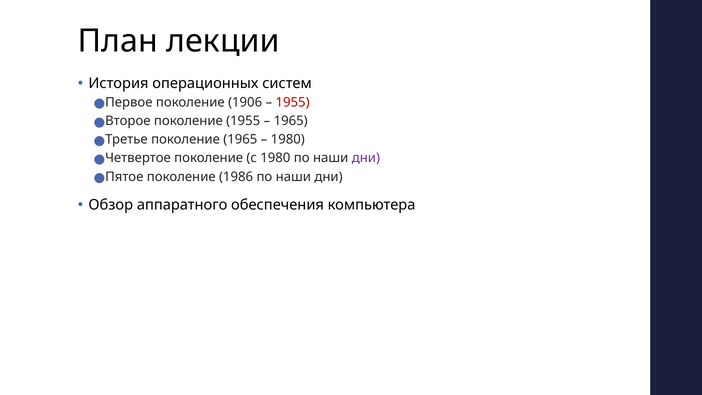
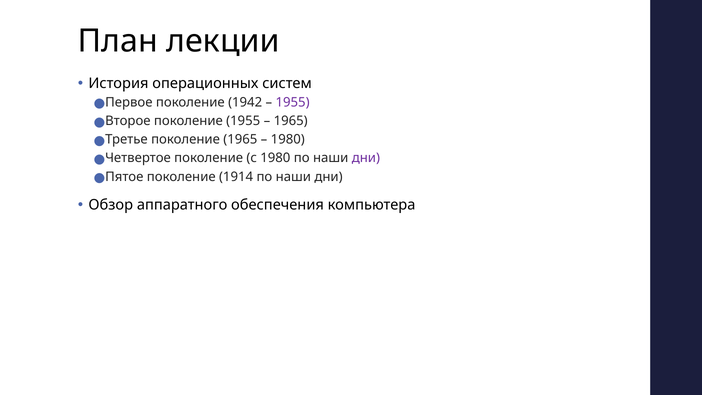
1906: 1906 -> 1942
1955 at (293, 102) colour: red -> purple
1986: 1986 -> 1914
